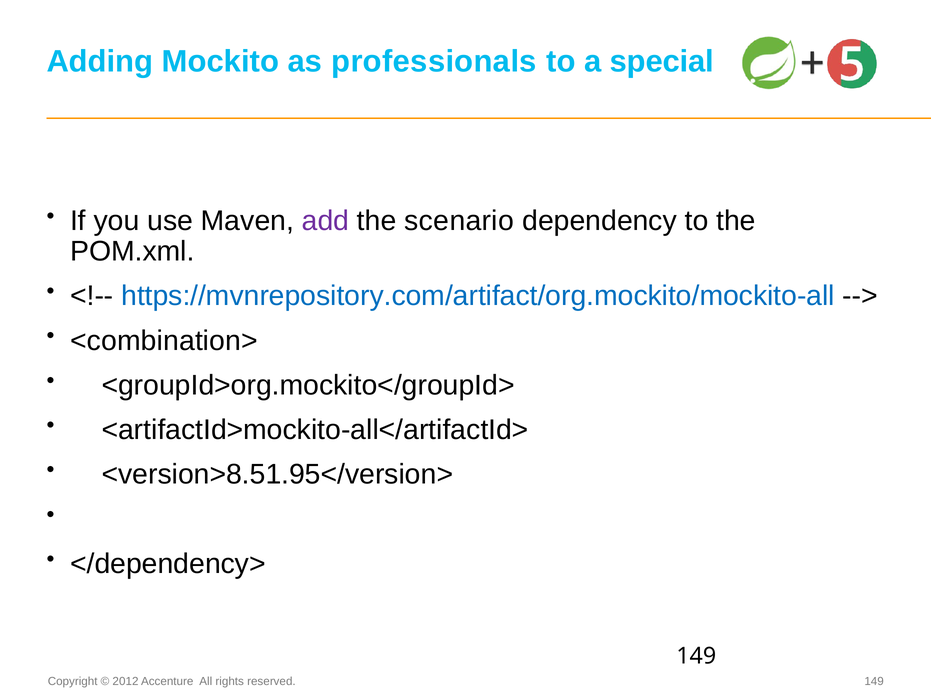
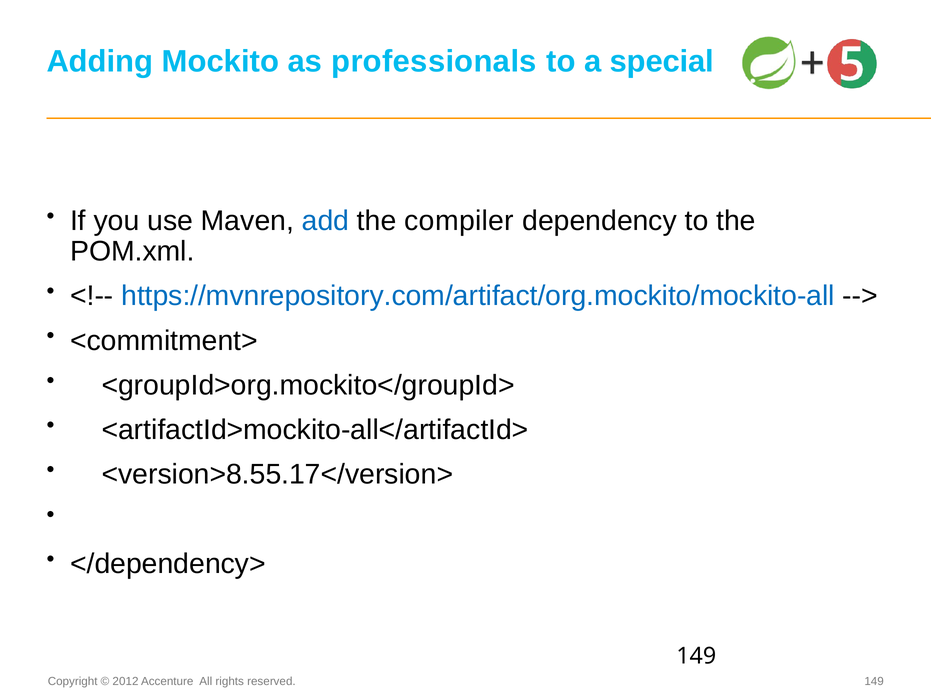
add colour: purple -> blue
scenario: scenario -> compiler
<combination>: <combination> -> <commitment>
<version>8.51.95</version>: <version>8.51.95</version> -> <version>8.55.17</version>
